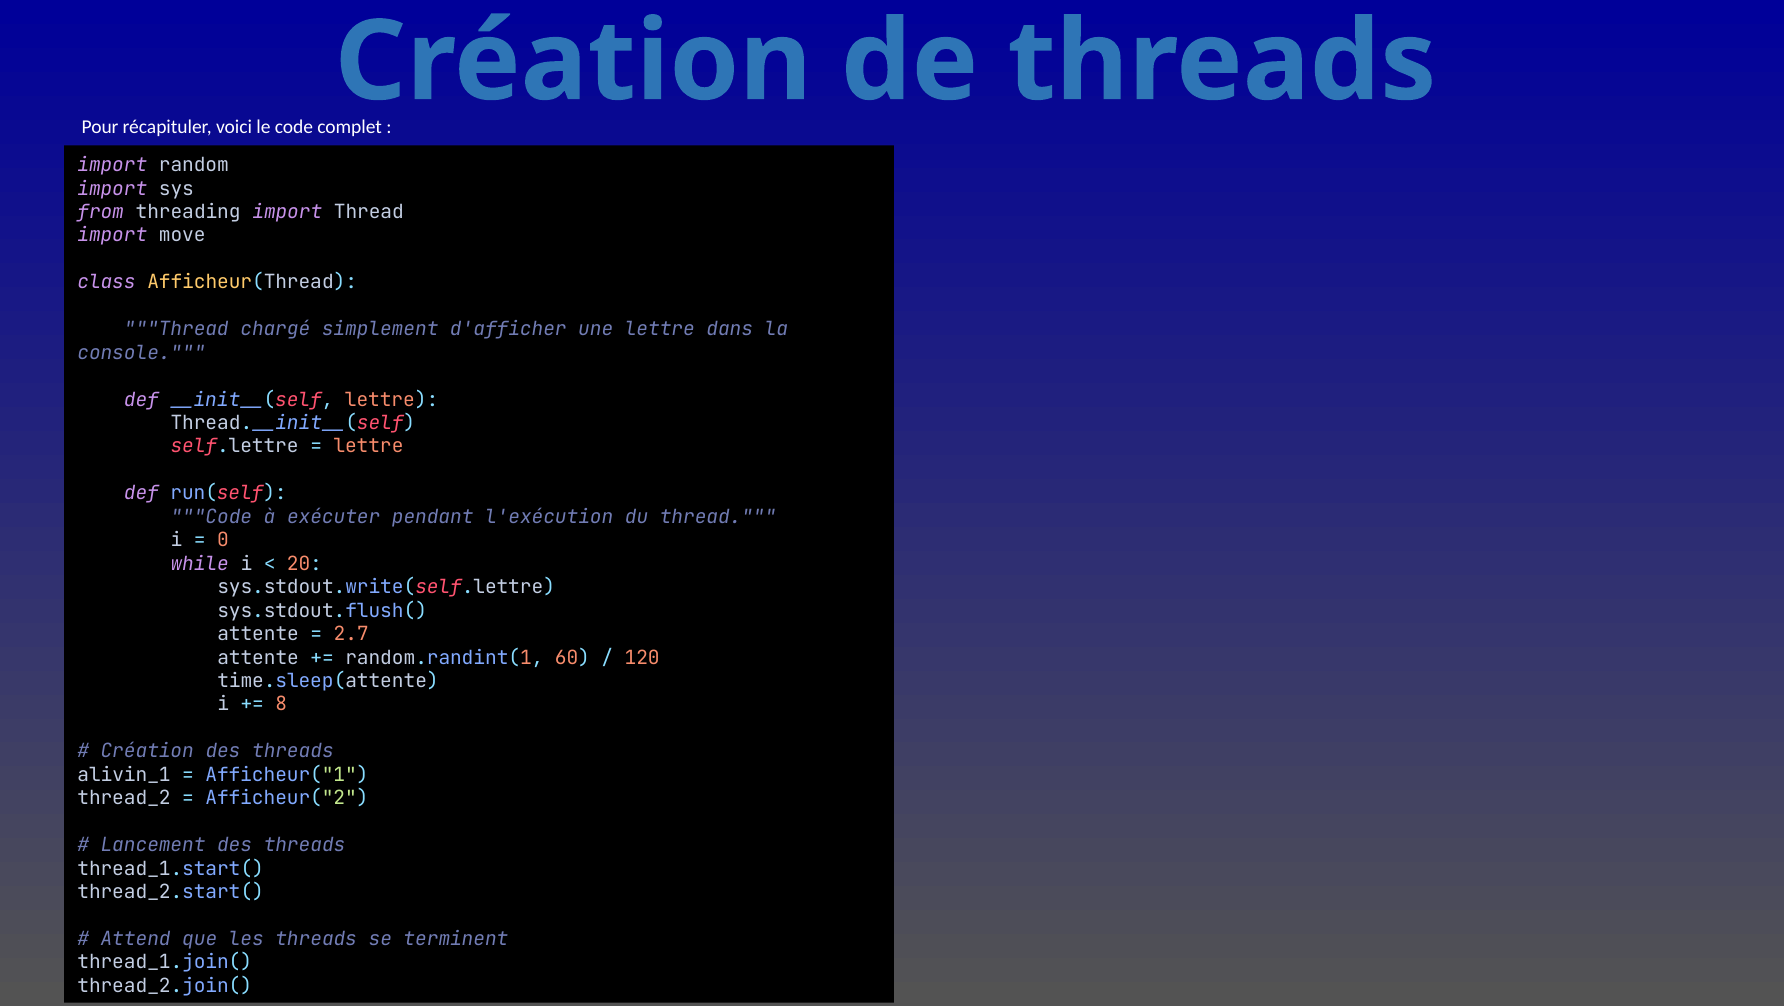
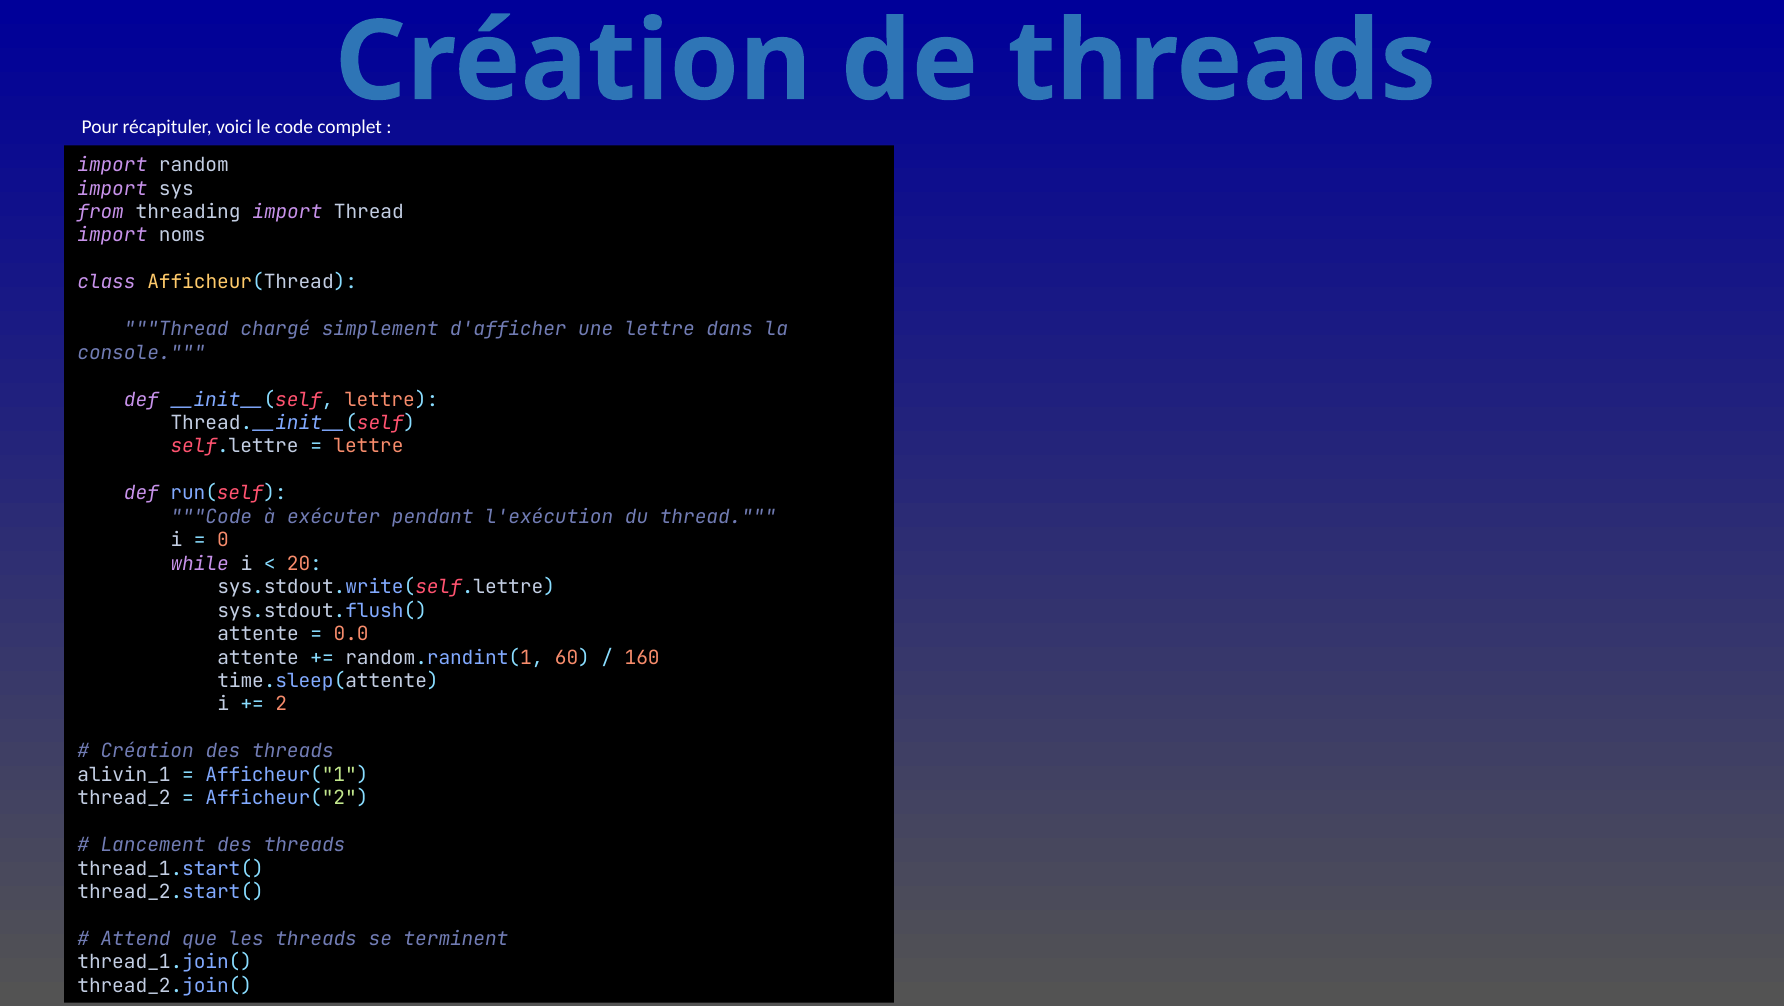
move: move -> noms
2.7: 2.7 -> 0.0
120: 120 -> 160
8: 8 -> 2
